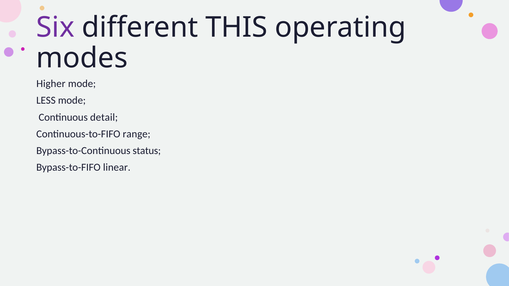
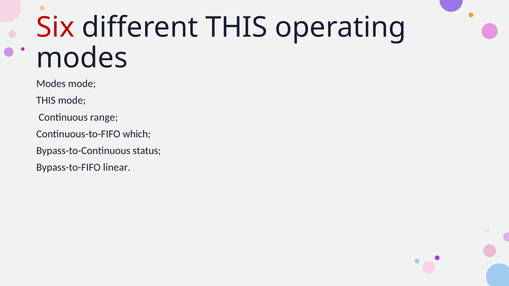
Six colour: purple -> red
Higher at (51, 84): Higher -> Modes
LESS at (46, 101): LESS -> THIS
detail: detail -> range
range: range -> which
